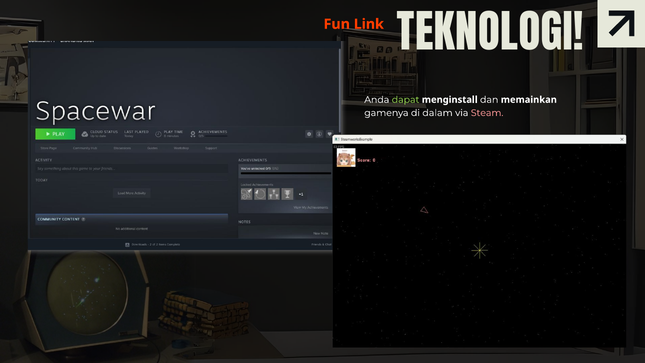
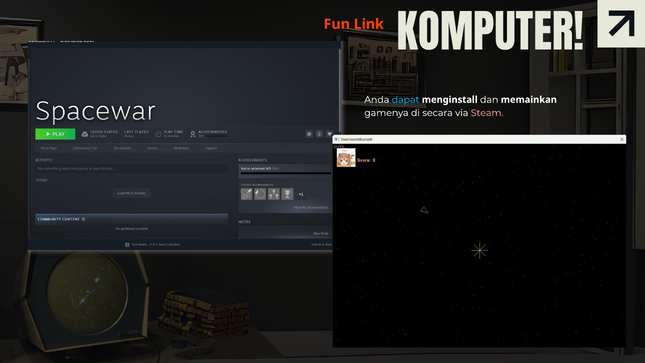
TEKNOLOGI: TEKNOLOGI -> KOMPUTER
dapat colour: light green -> light blue
dalam: dalam -> secara
